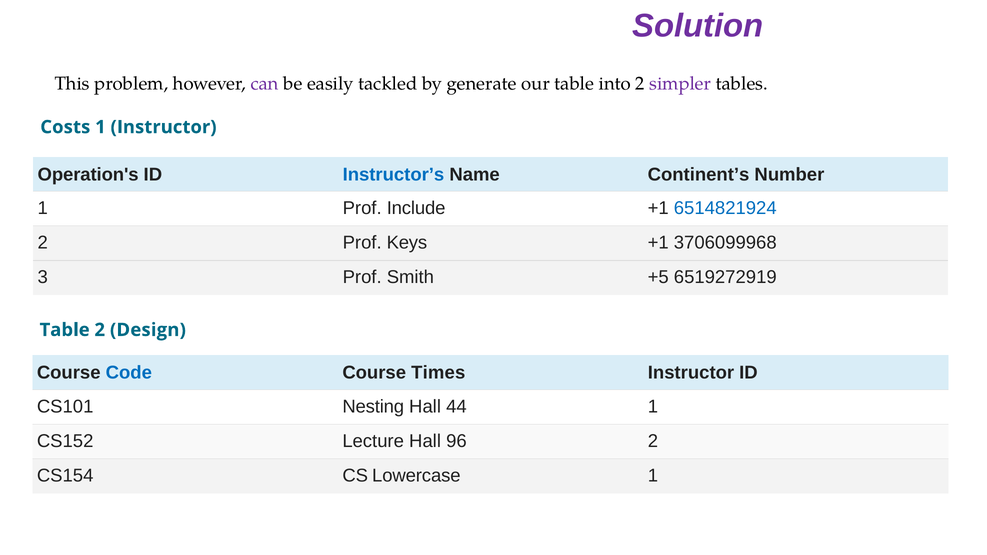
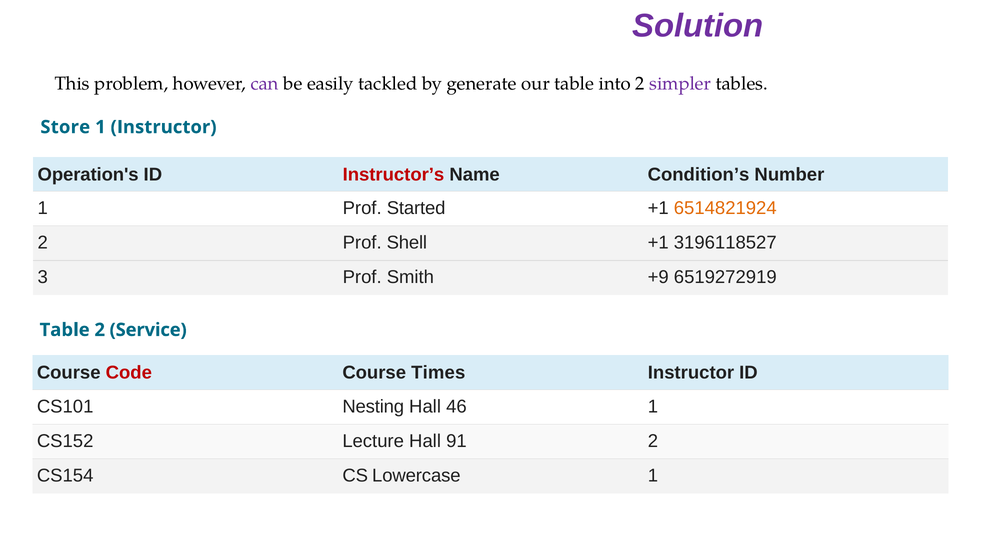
Costs: Costs -> Store
Instructor’s colour: blue -> red
Continent’s: Continent’s -> Condition’s
Include: Include -> Started
6514821924 colour: blue -> orange
Keys: Keys -> Shell
3706099968: 3706099968 -> 3196118527
+5: +5 -> +9
Design: Design -> Service
Code colour: blue -> red
44: 44 -> 46
96: 96 -> 91
